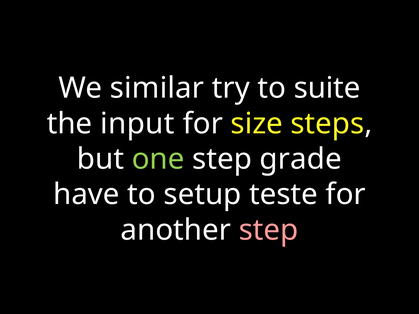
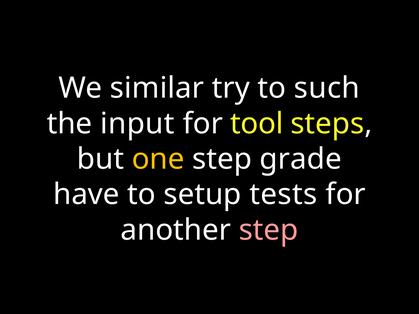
suite: suite -> such
size: size -> tool
one colour: light green -> yellow
teste: teste -> tests
